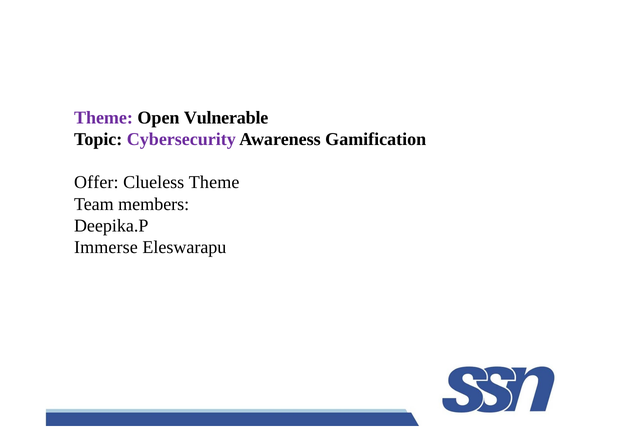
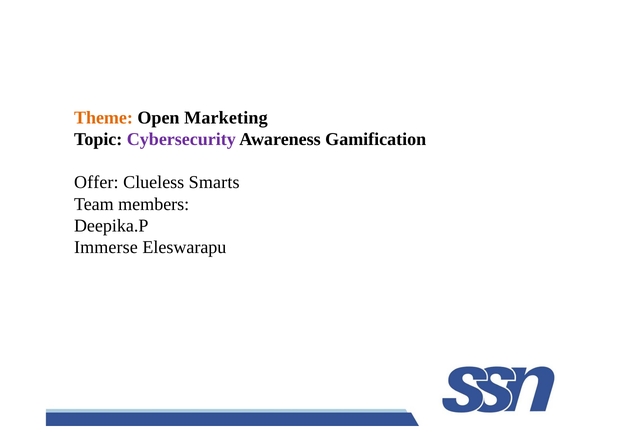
Theme at (103, 118) colour: purple -> orange
Vulnerable: Vulnerable -> Marketing
Clueless Theme: Theme -> Smarts
